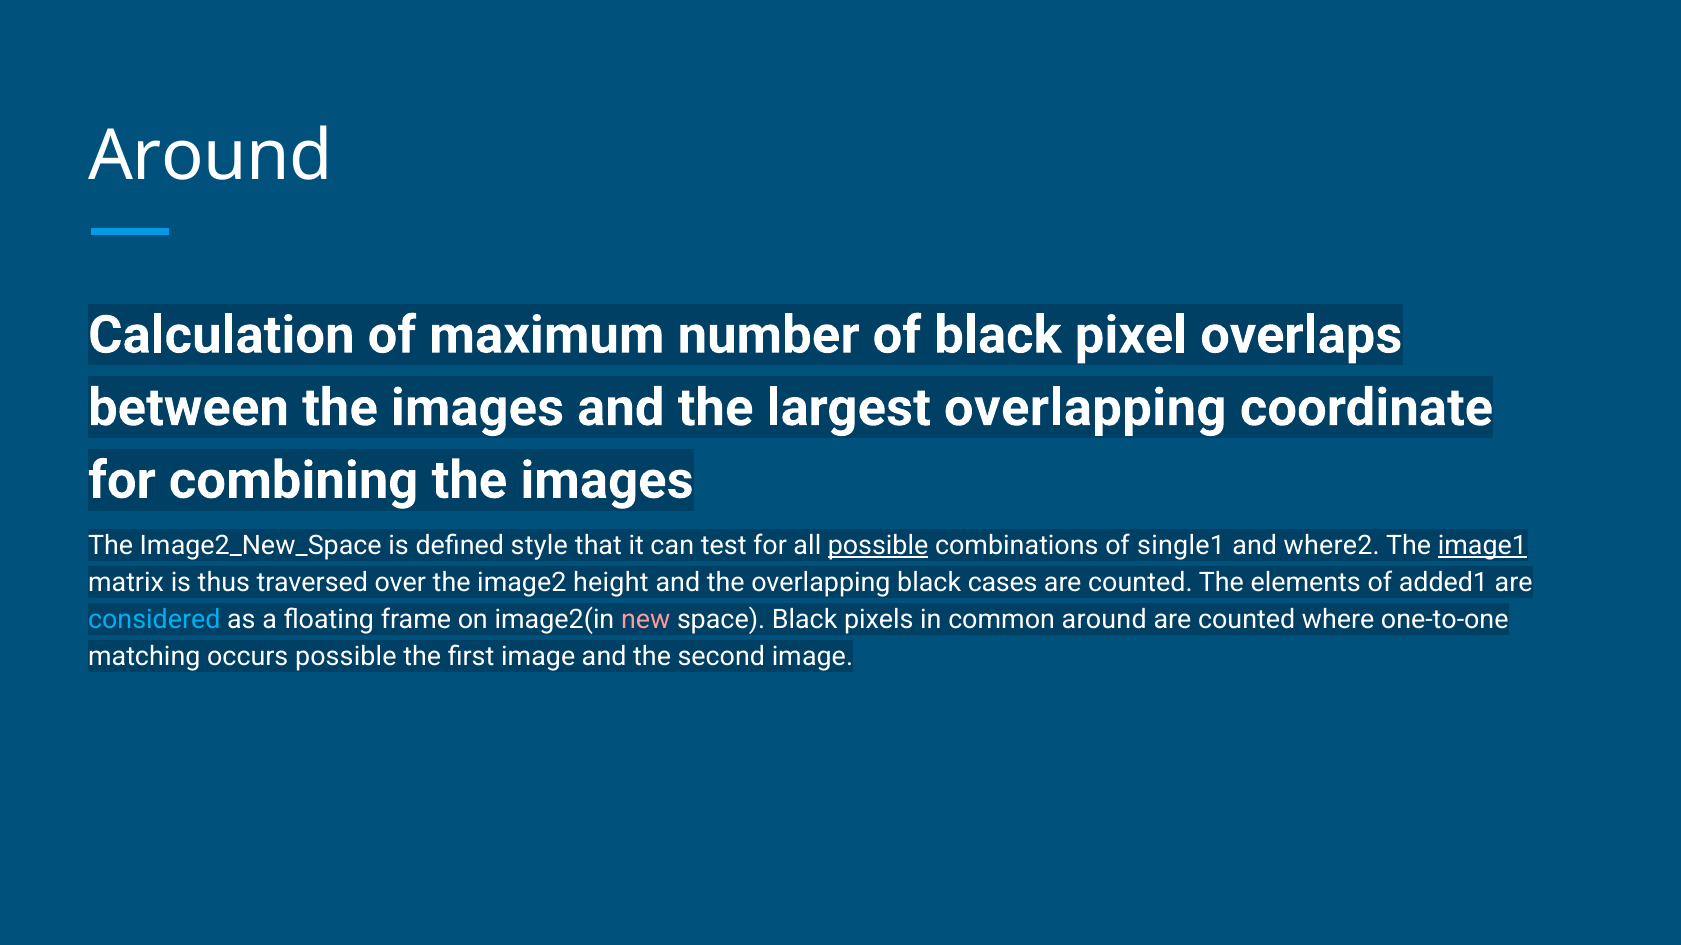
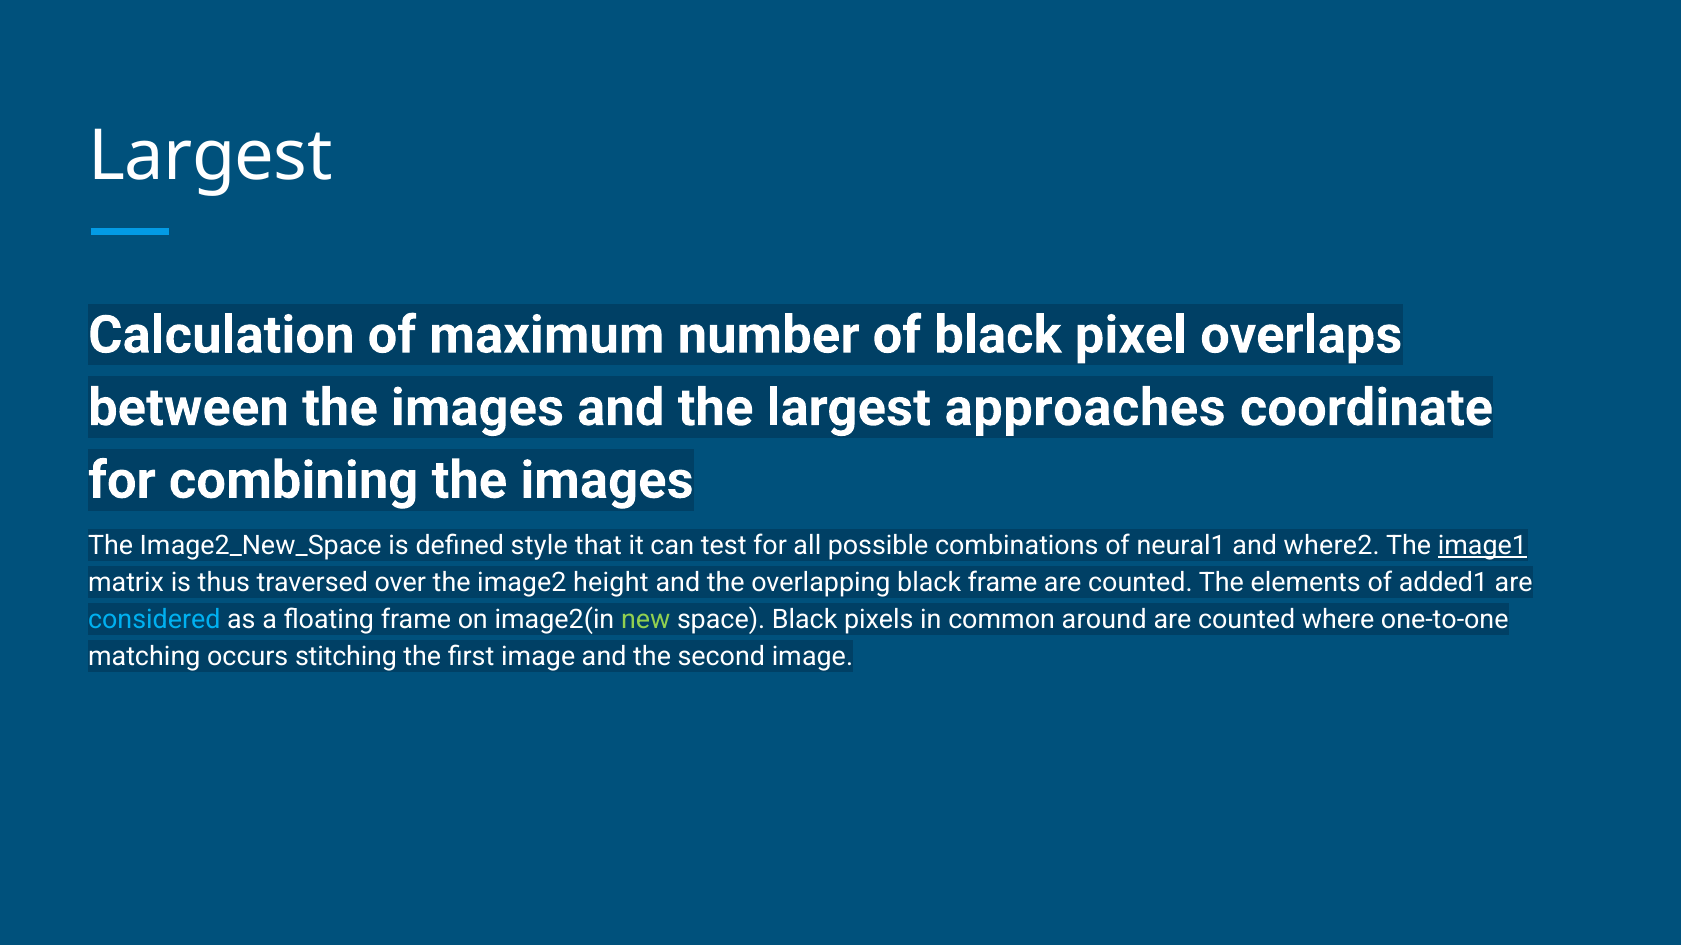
Around at (210, 156): Around -> Largest
largest overlapping: overlapping -> approaches
possible at (878, 546) underline: present -> none
single1: single1 -> neural1
black cases: cases -> frame
new colour: pink -> light green
occurs possible: possible -> stitching
